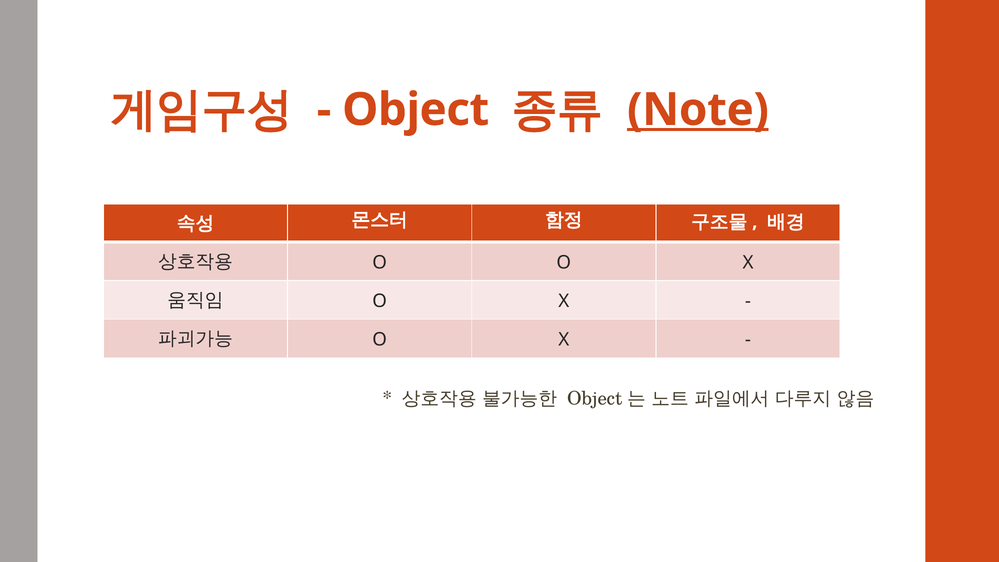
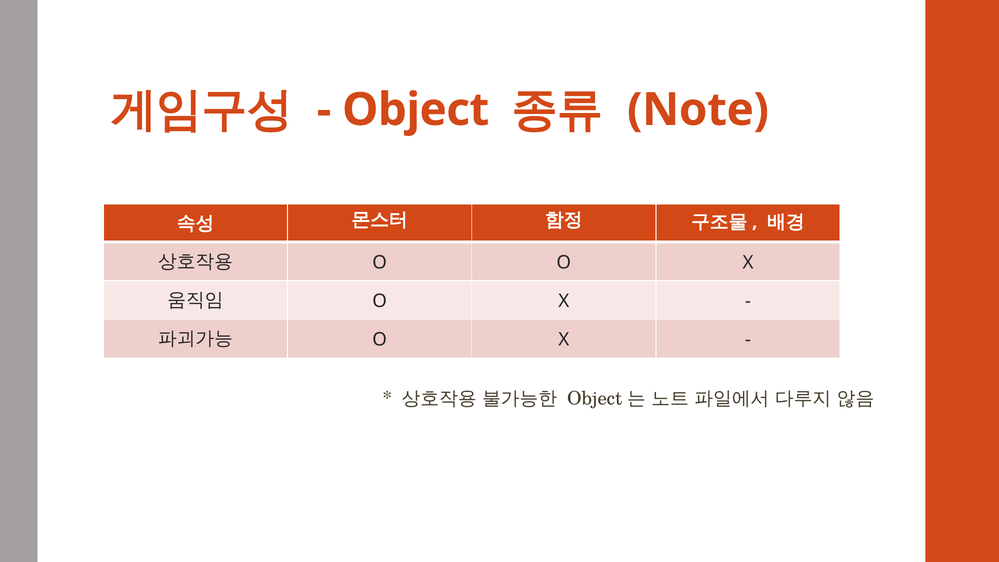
Note underline: present -> none
